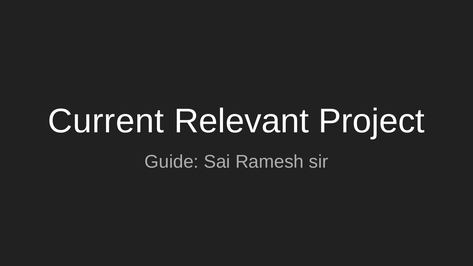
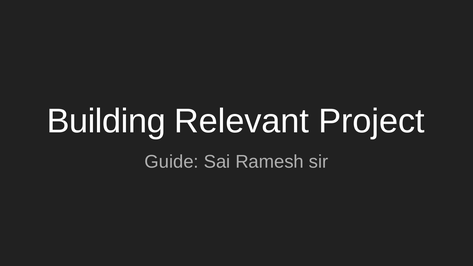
Current: Current -> Building
